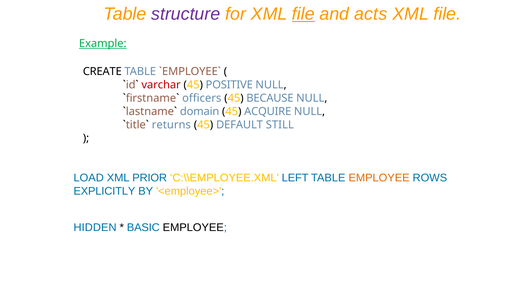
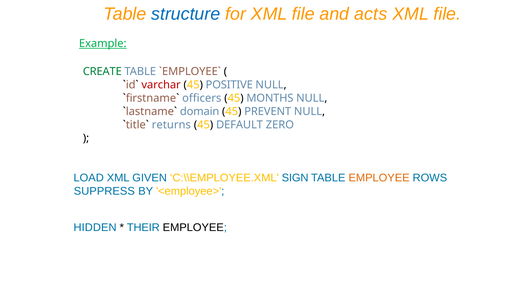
structure colour: purple -> blue
file at (303, 14) underline: present -> none
CREATE colour: black -> green
BECAUSE: BECAUSE -> MONTHS
ACQUIRE: ACQUIRE -> PREVENT
STILL: STILL -> ZERO
PRIOR: PRIOR -> GIVEN
LEFT: LEFT -> SIGN
EXPLICITLY: EXPLICITLY -> SUPPRESS
BASIC: BASIC -> THEIR
